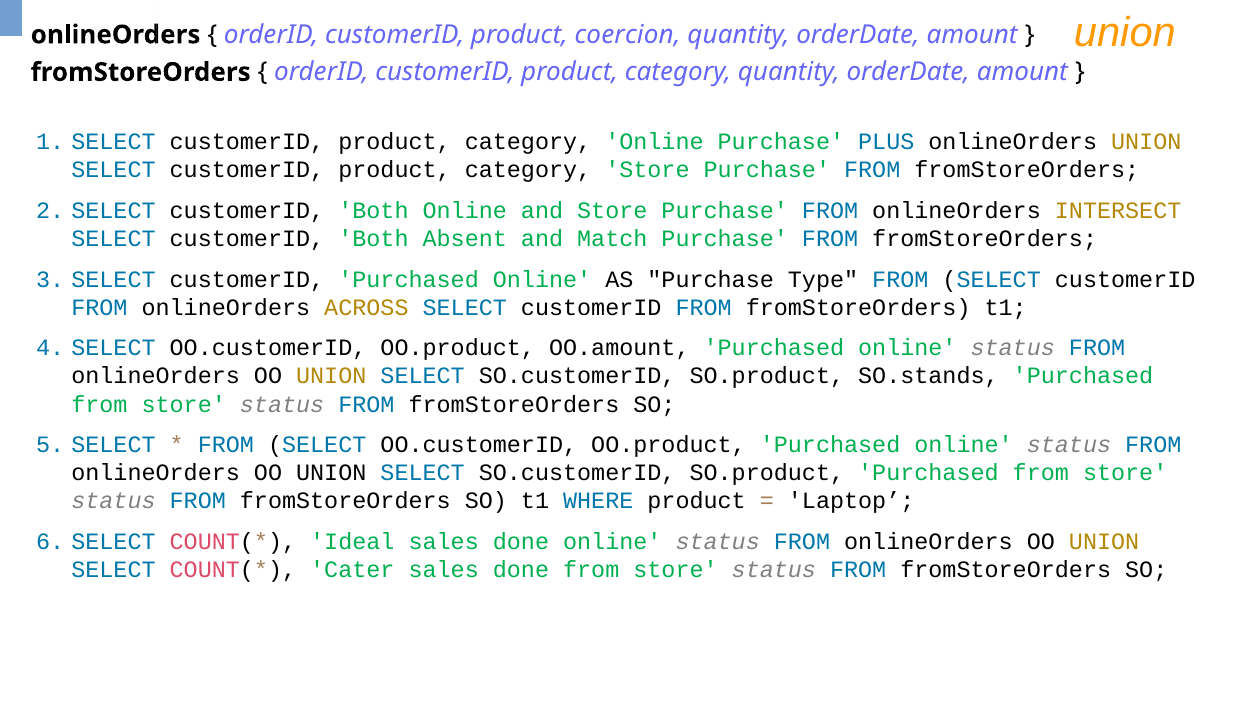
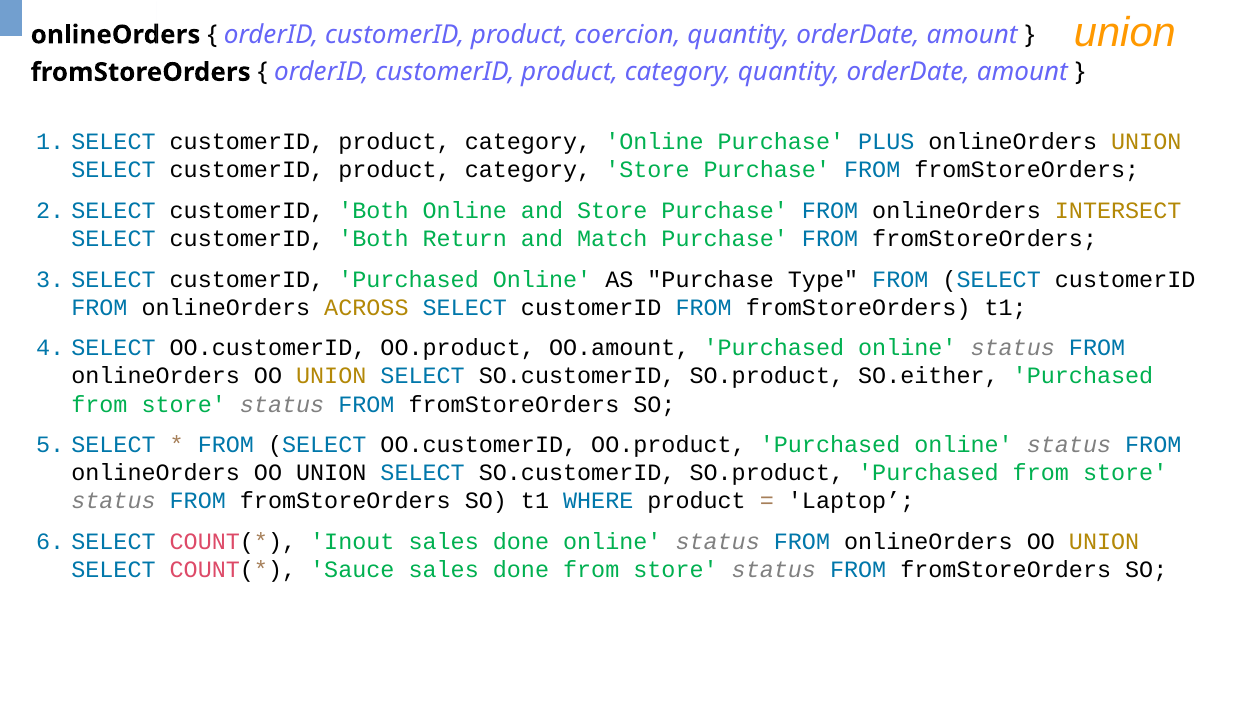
Absent: Absent -> Return
SO.stands: SO.stands -> SO.either
Ideal: Ideal -> Inout
Cater: Cater -> Sauce
